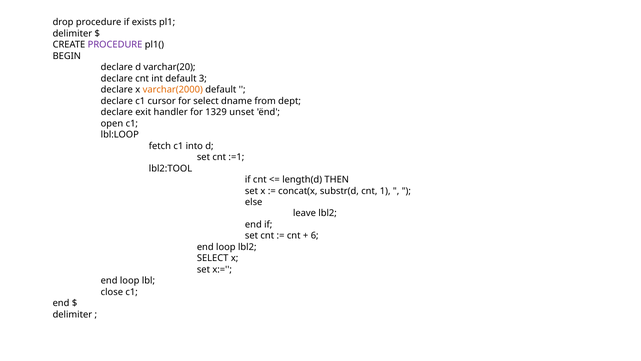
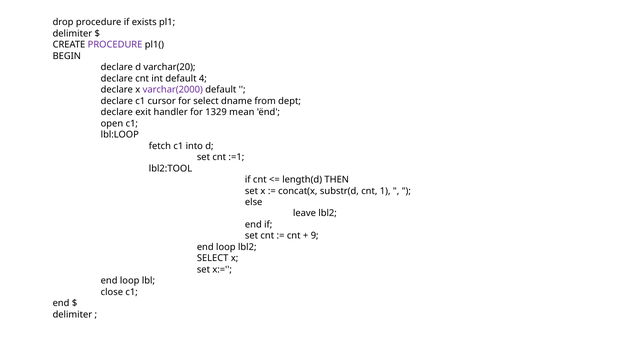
3: 3 -> 4
varchar(2000 colour: orange -> purple
unset: unset -> mean
6: 6 -> 9
